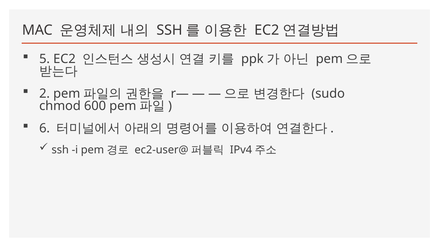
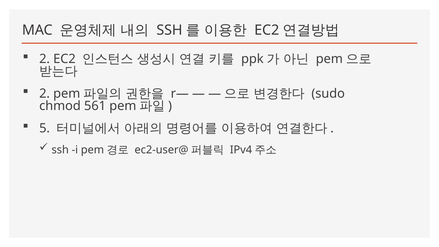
5 at (45, 59): 5 -> 2
600: 600 -> 561
6: 6 -> 5
